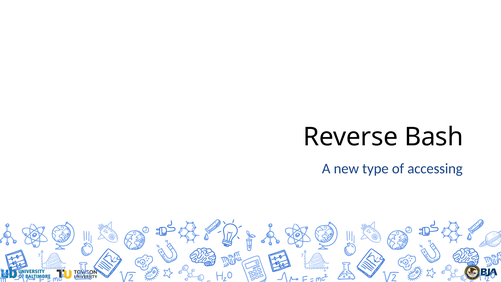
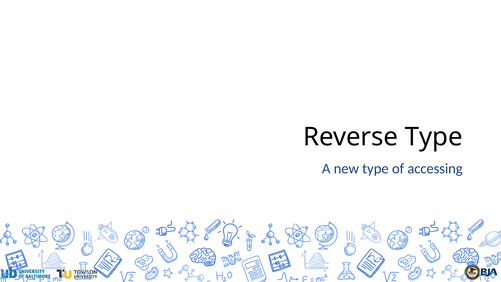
Reverse Bash: Bash -> Type
